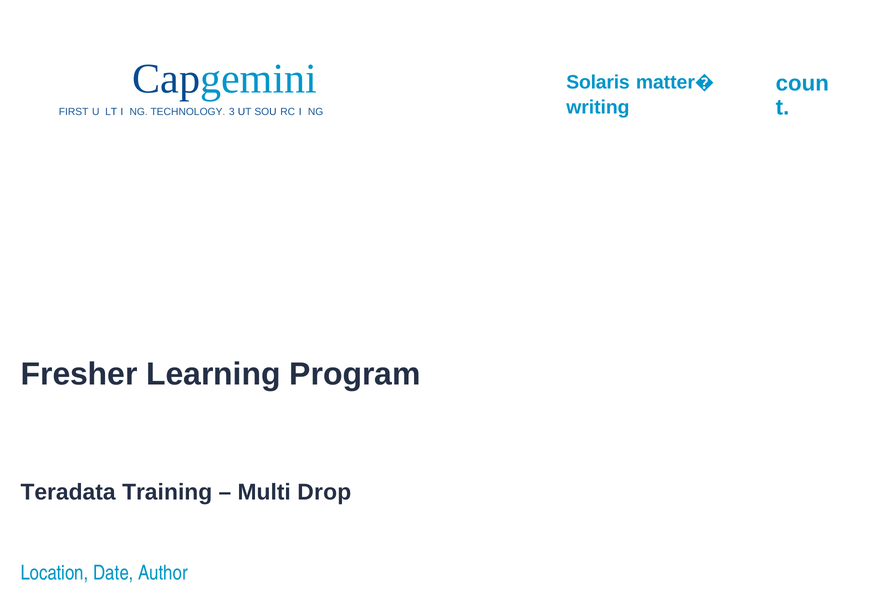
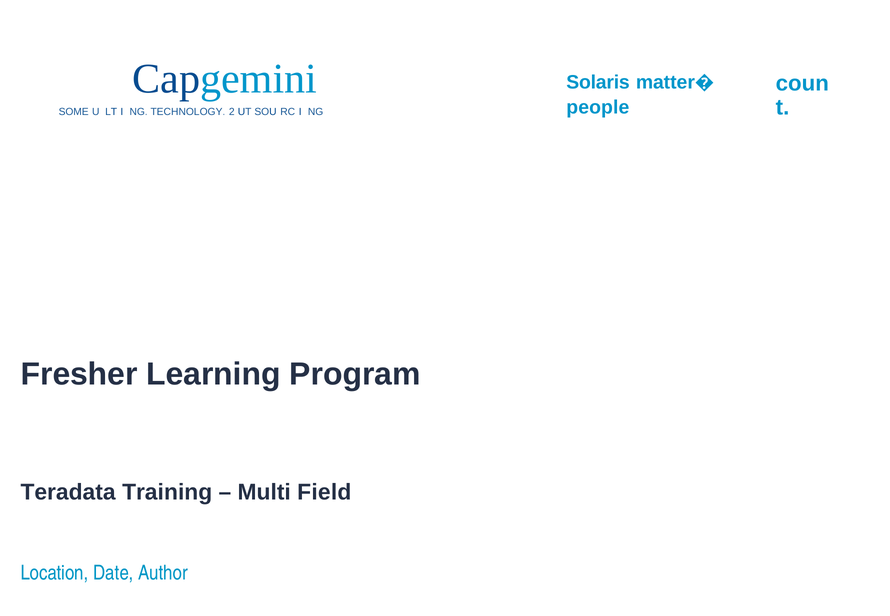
writing: writing -> people
FIRST: FIRST -> SOME
3: 3 -> 2
Drop: Drop -> Field
